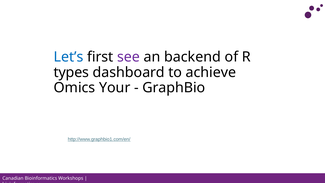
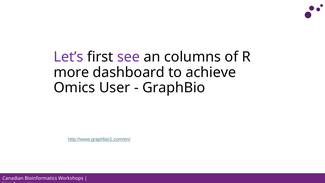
Let’s colour: blue -> purple
backend: backend -> columns
types: types -> more
Your: Your -> User
